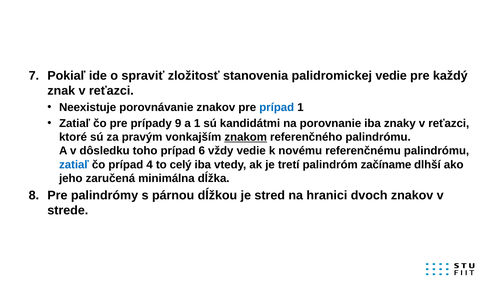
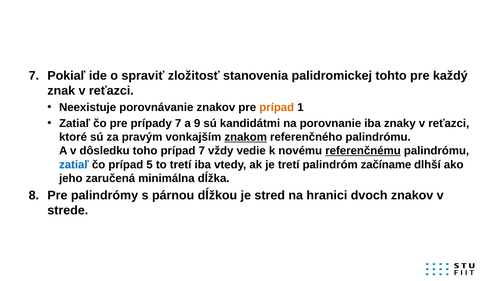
palidromickej vedie: vedie -> tohto
prípad at (277, 107) colour: blue -> orange
prípady 9: 9 -> 7
a 1: 1 -> 9
prípad 6: 6 -> 7
referenčnému underline: none -> present
4: 4 -> 5
to celý: celý -> tretí
